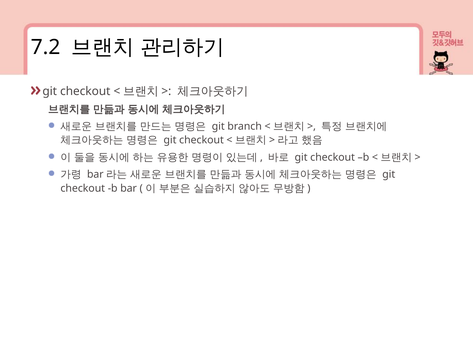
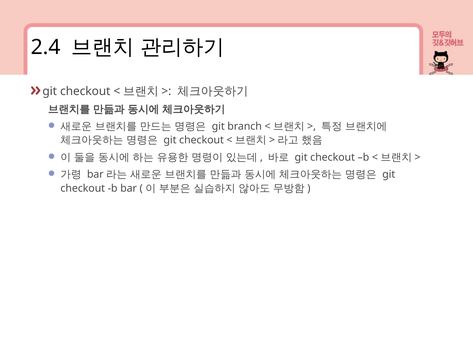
7.2: 7.2 -> 2.4
